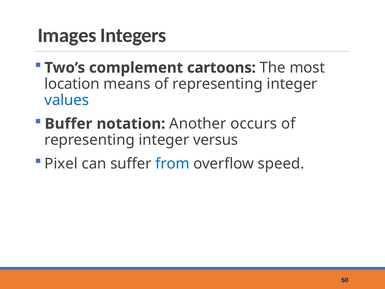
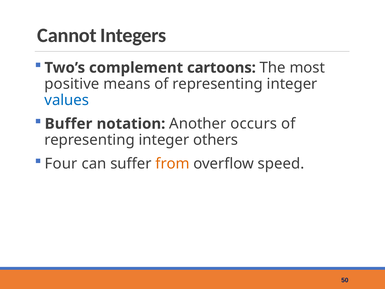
Images: Images -> Cannot
location: location -> positive
versus: versus -> others
Pixel: Pixel -> Four
from colour: blue -> orange
